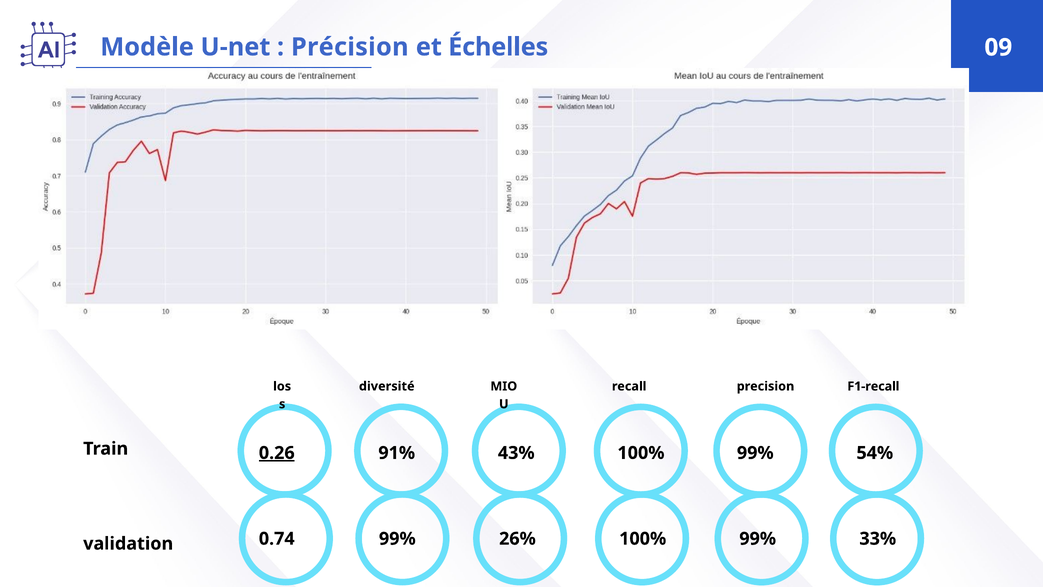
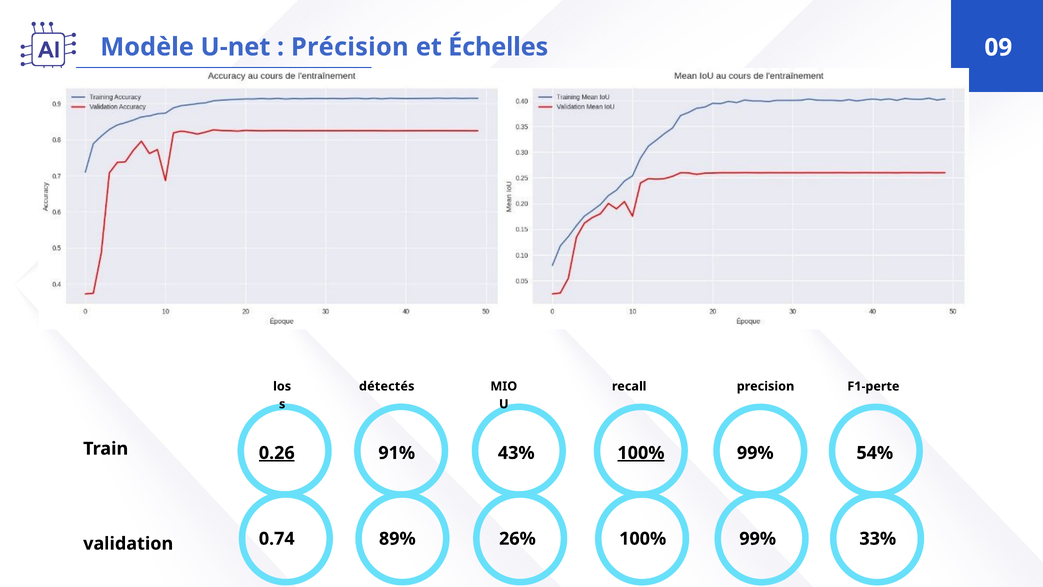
diversité: diversité -> détectés
F1-recall: F1-recall -> F1-perte
100% at (641, 453) underline: none -> present
0.74 99%: 99% -> 89%
